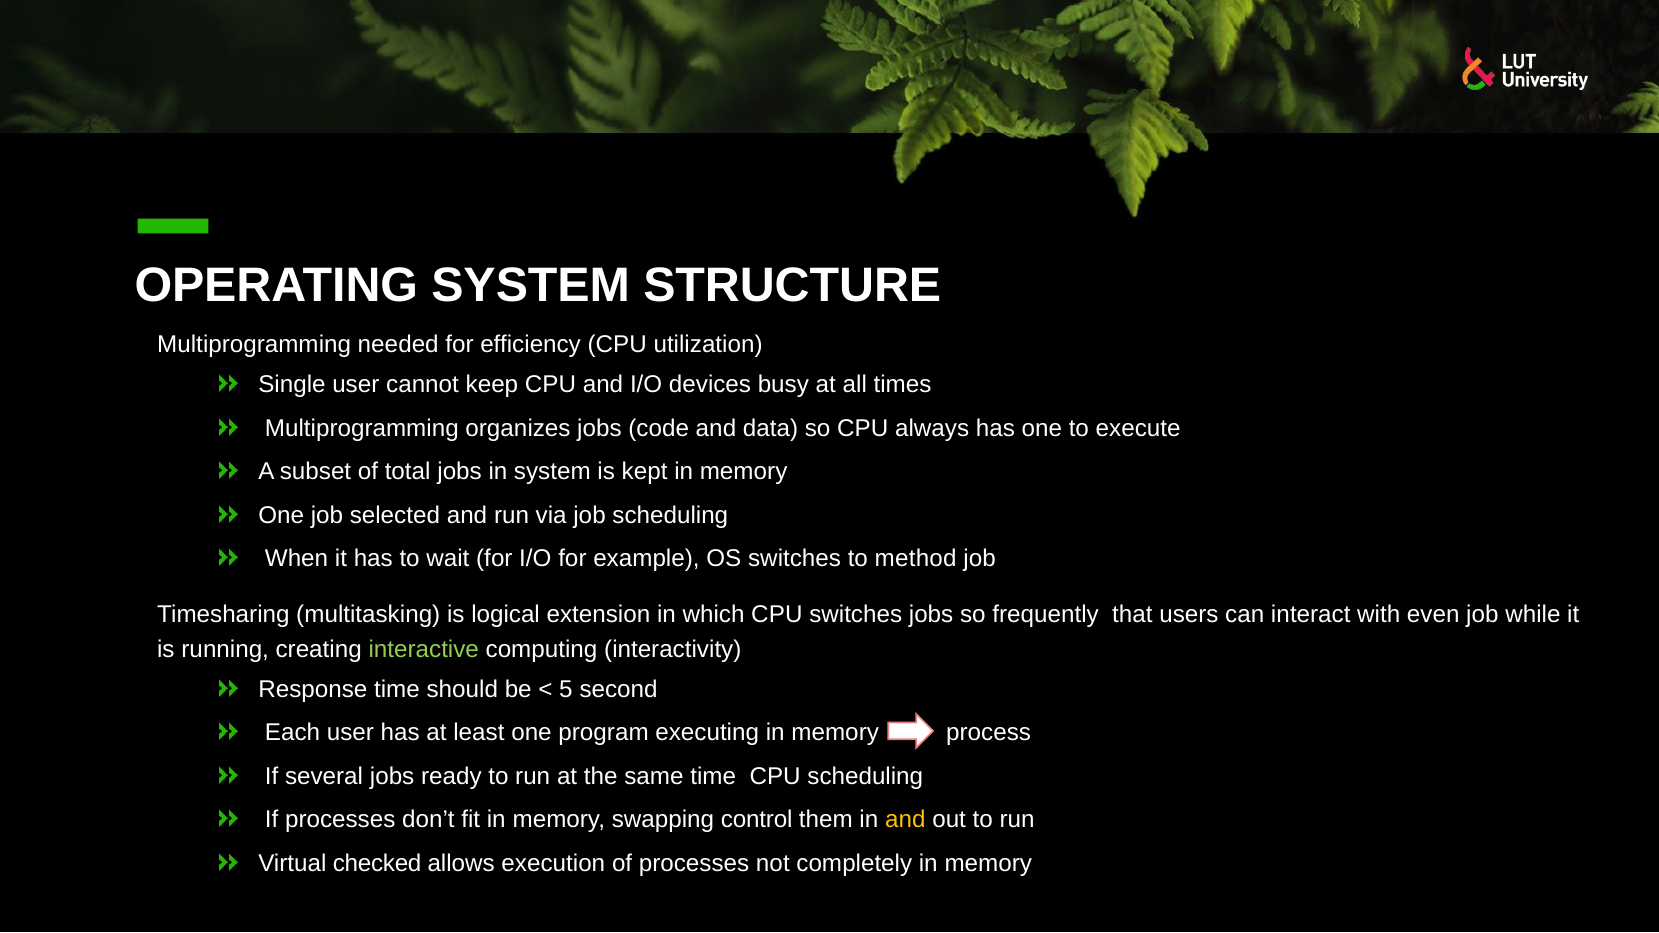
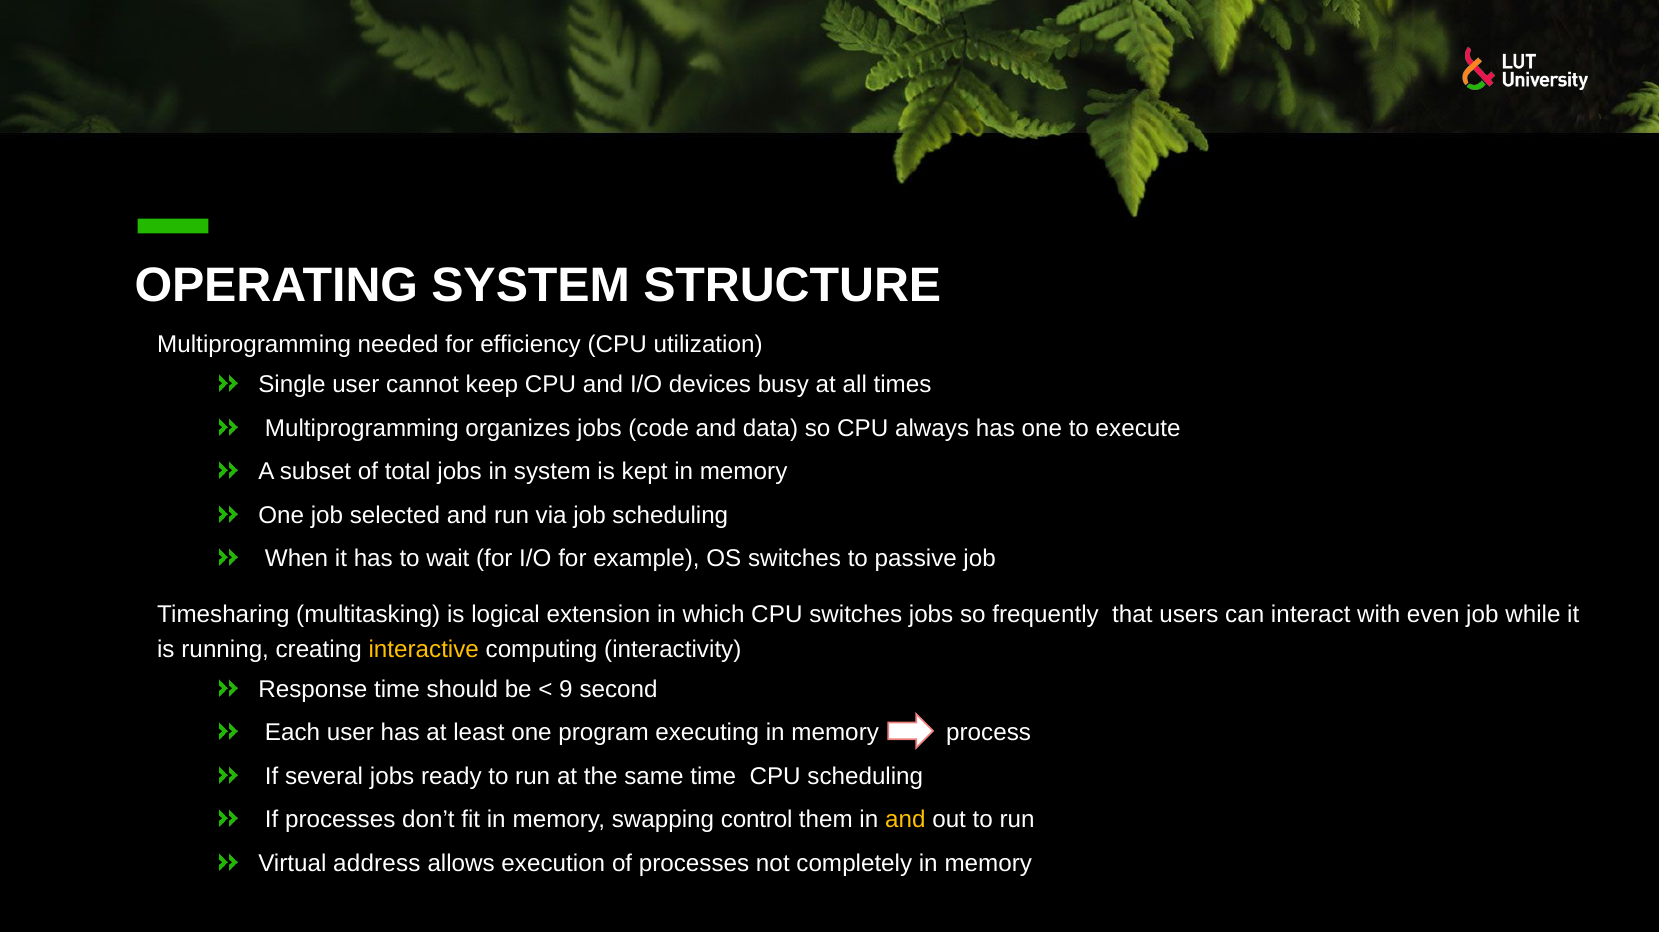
method: method -> passive
interactive colour: light green -> yellow
5: 5 -> 9
checked: checked -> address
